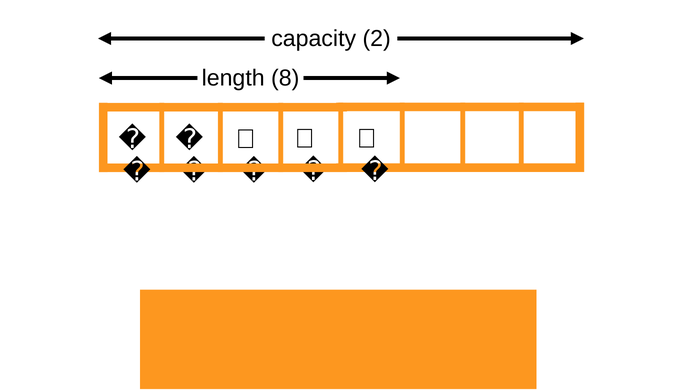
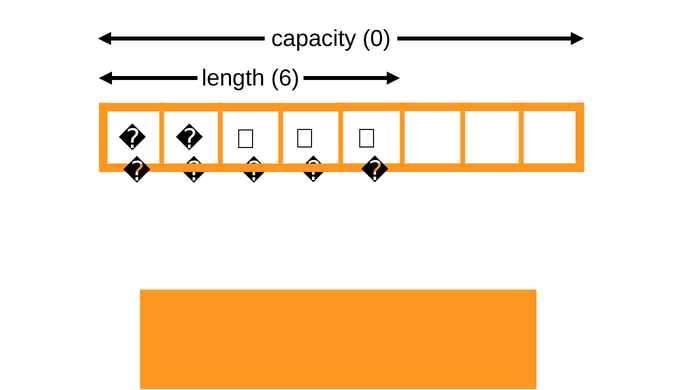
2: 2 -> 0
8: 8 -> 6
